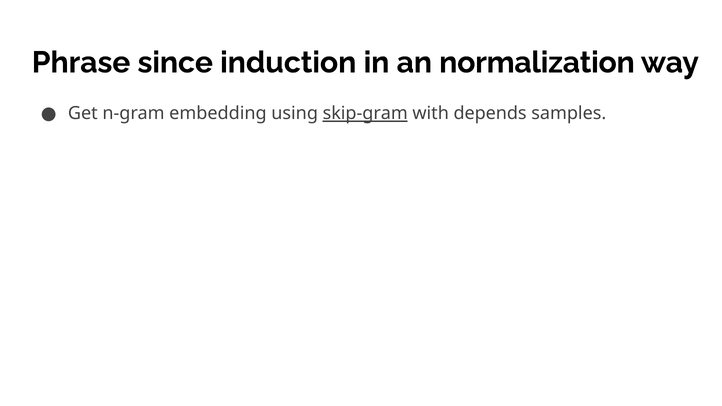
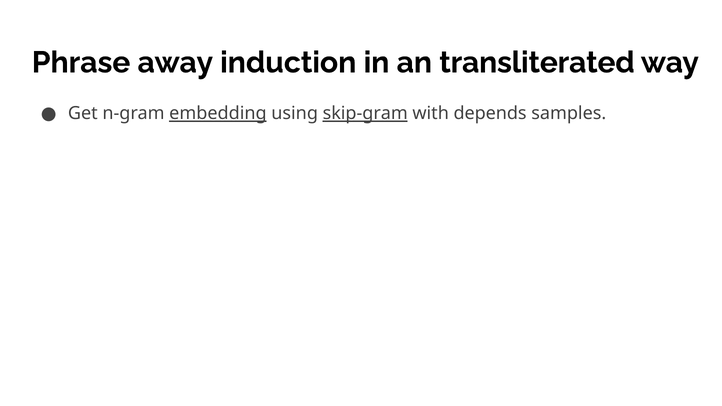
since: since -> away
normalization: normalization -> transliterated
embedding underline: none -> present
